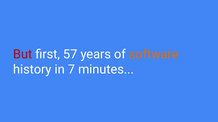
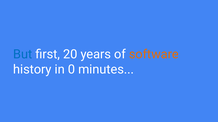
But colour: red -> blue
57: 57 -> 20
7: 7 -> 0
